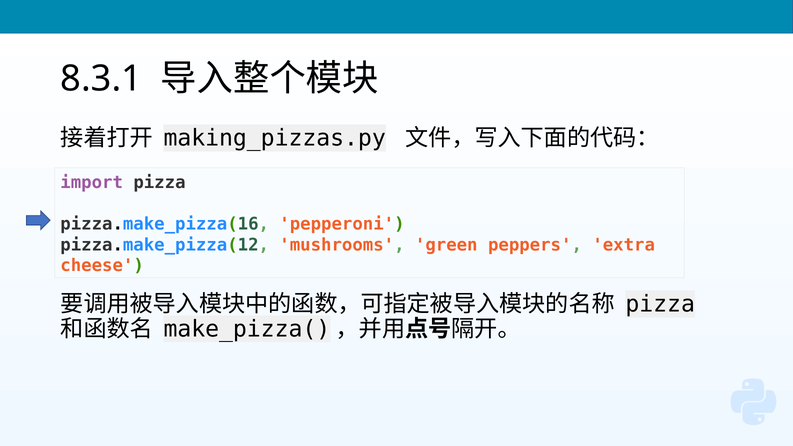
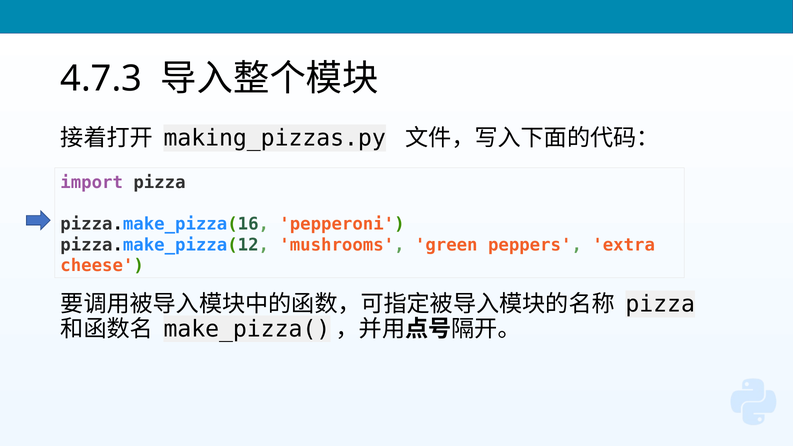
8.3.1: 8.3.1 -> 4.7.3
